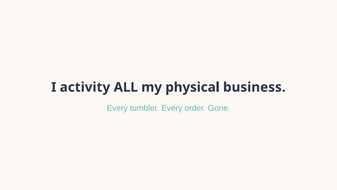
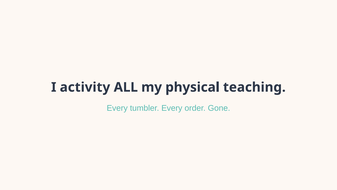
business: business -> teaching
